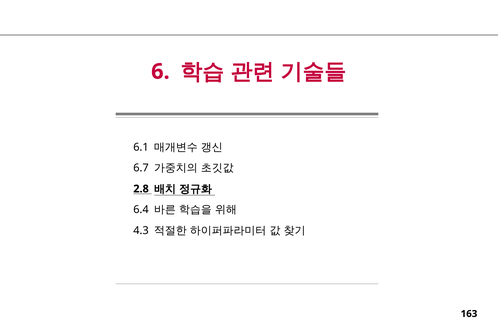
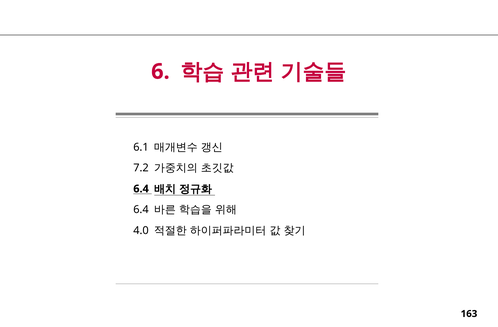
6.7: 6.7 -> 7.2
2.8 at (141, 189): 2.8 -> 6.4
4.3: 4.3 -> 4.0
